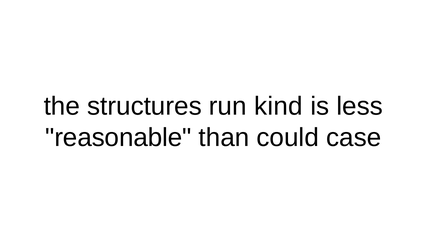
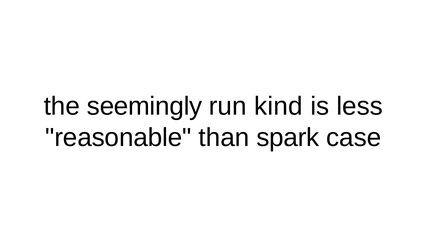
structures: structures -> seemingly
could: could -> spark
